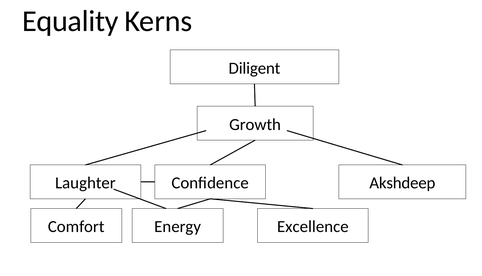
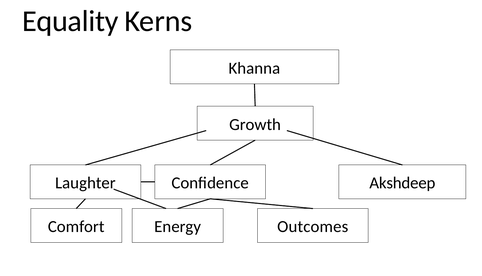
Diligent: Diligent -> Khanna
Excellence: Excellence -> Outcomes
